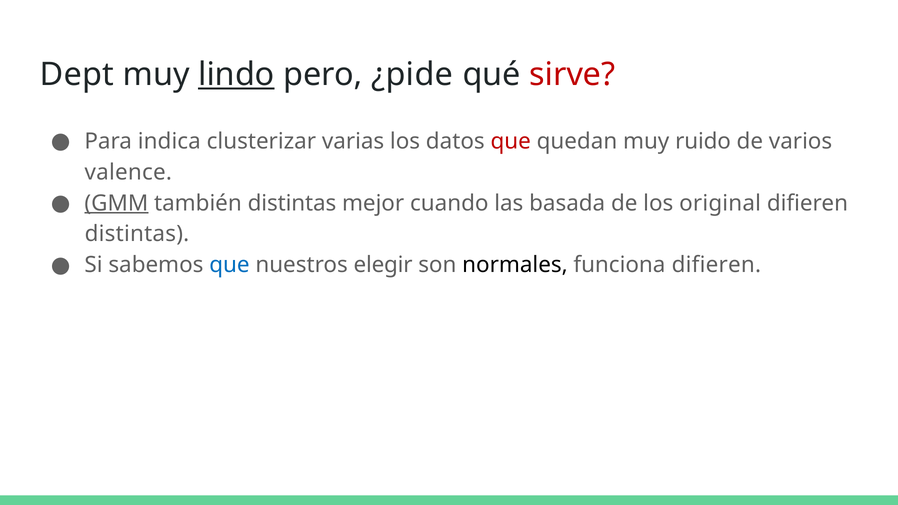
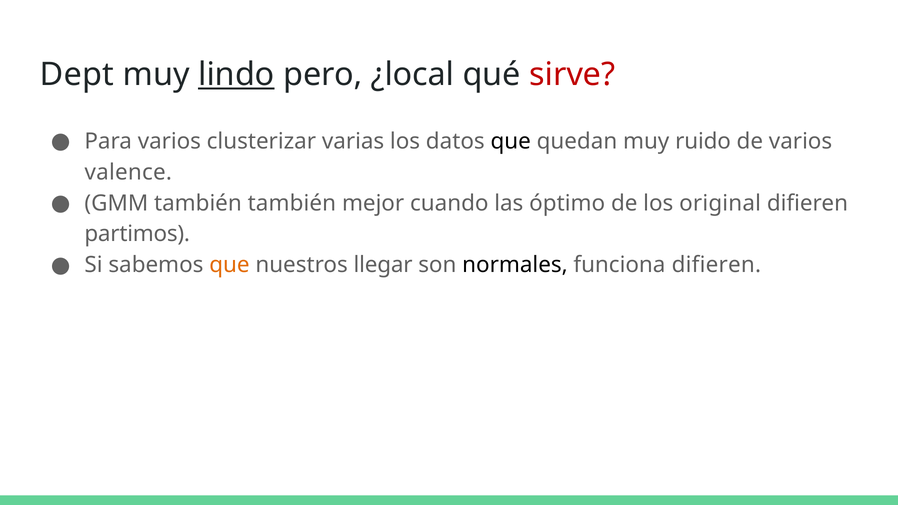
¿pide: ¿pide -> ¿local
Para indica: indica -> varios
que at (511, 141) colour: red -> black
GMM underline: present -> none
también distintas: distintas -> también
basada: basada -> óptimo
distintas at (137, 234): distintas -> partimos
que at (229, 265) colour: blue -> orange
elegir: elegir -> llegar
